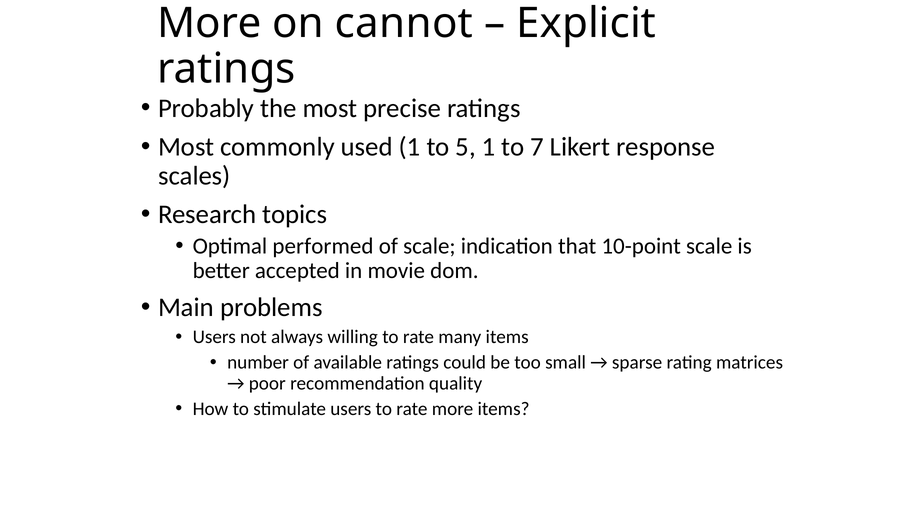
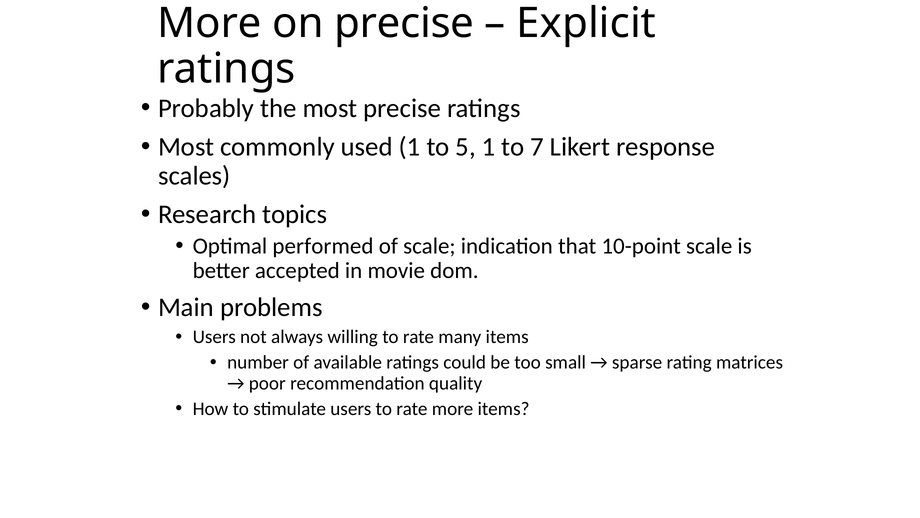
on cannot: cannot -> precise
